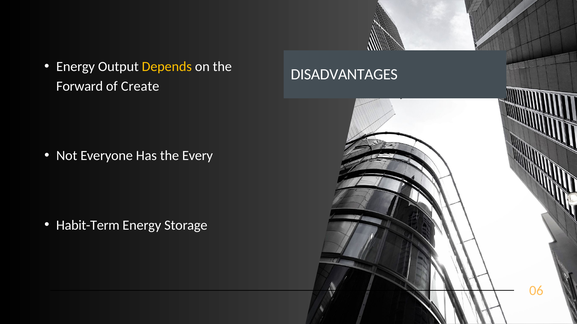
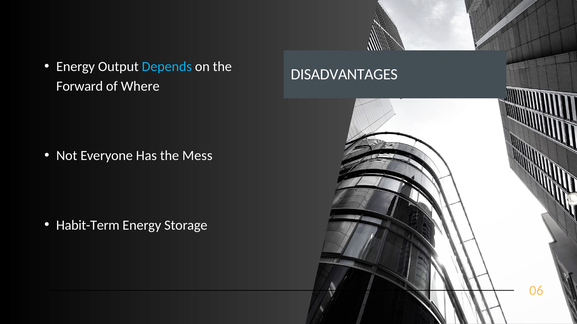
Depends colour: yellow -> light blue
Create: Create -> Where
Every: Every -> Mess
